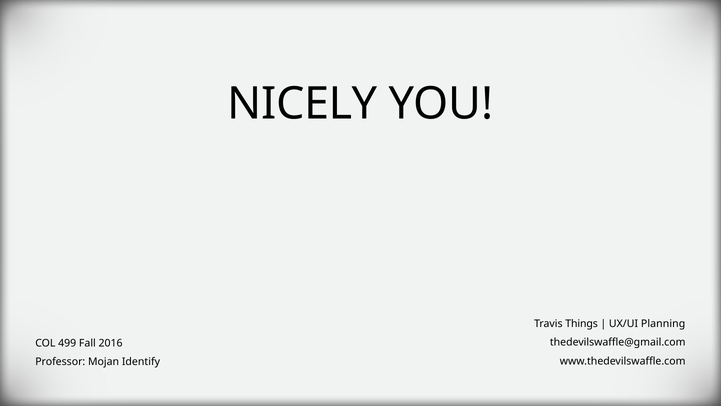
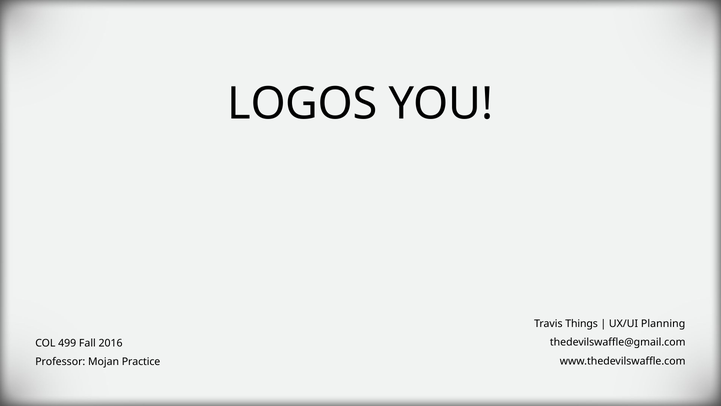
NICELY: NICELY -> LOGOS
Identify: Identify -> Practice
